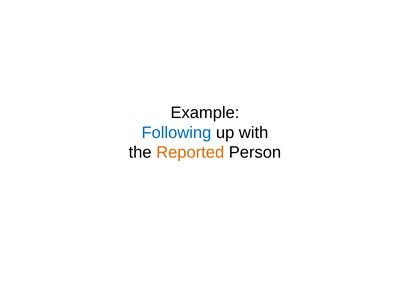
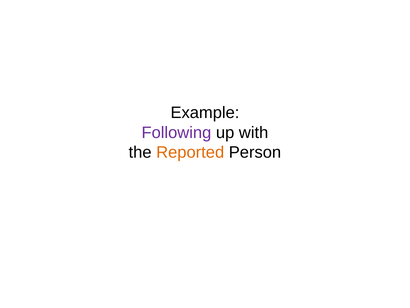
Following colour: blue -> purple
